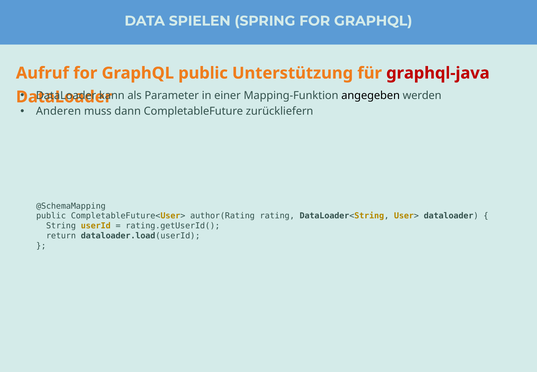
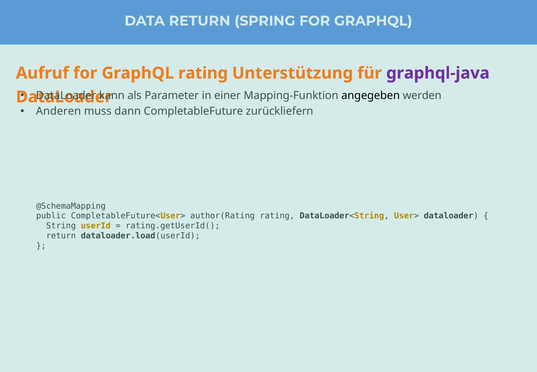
DATA SPIELEN: SPIELEN -> RETURN
GraphQL public: public -> rating
graphql-java colour: red -> purple
